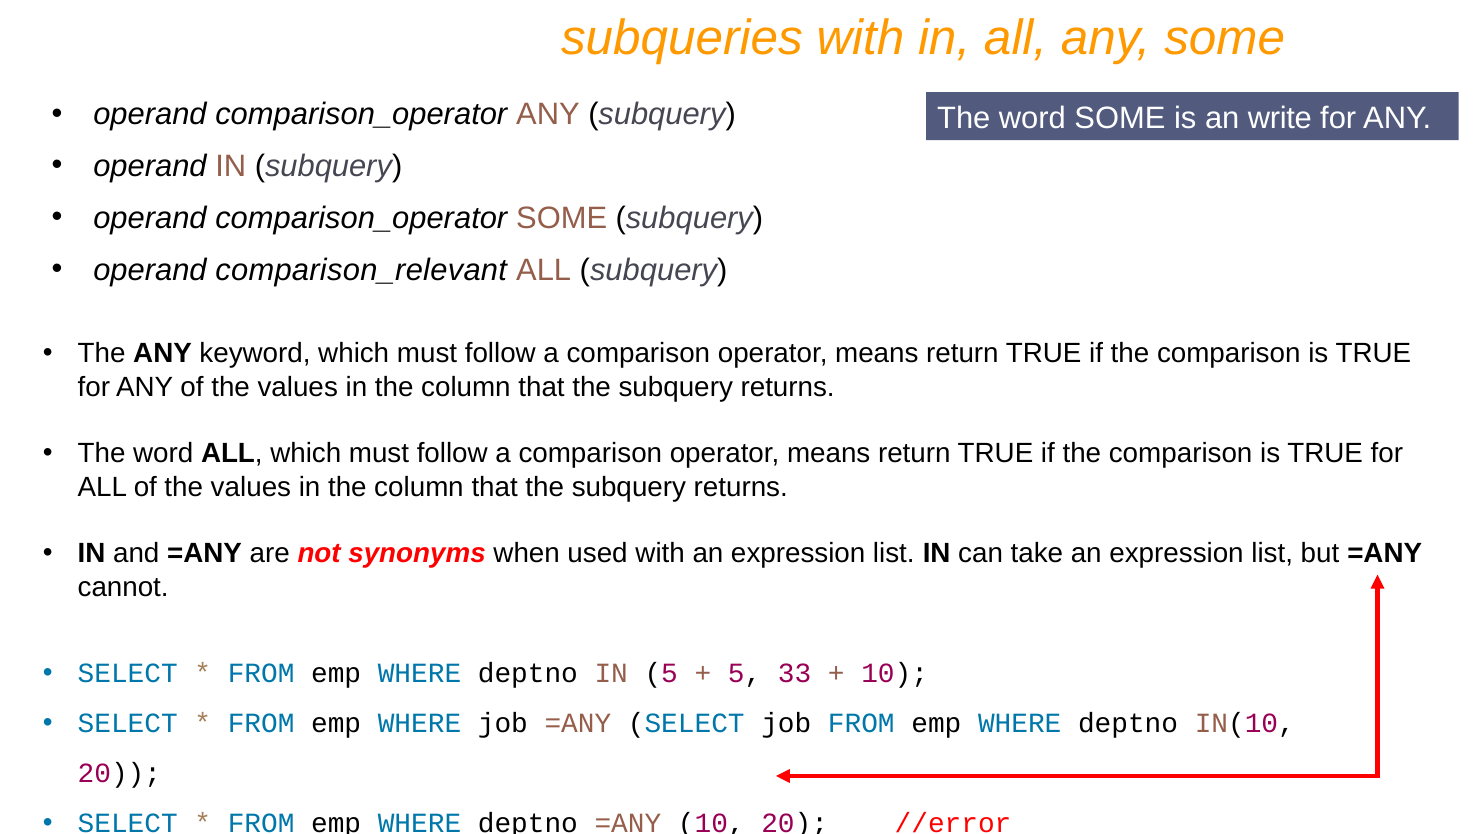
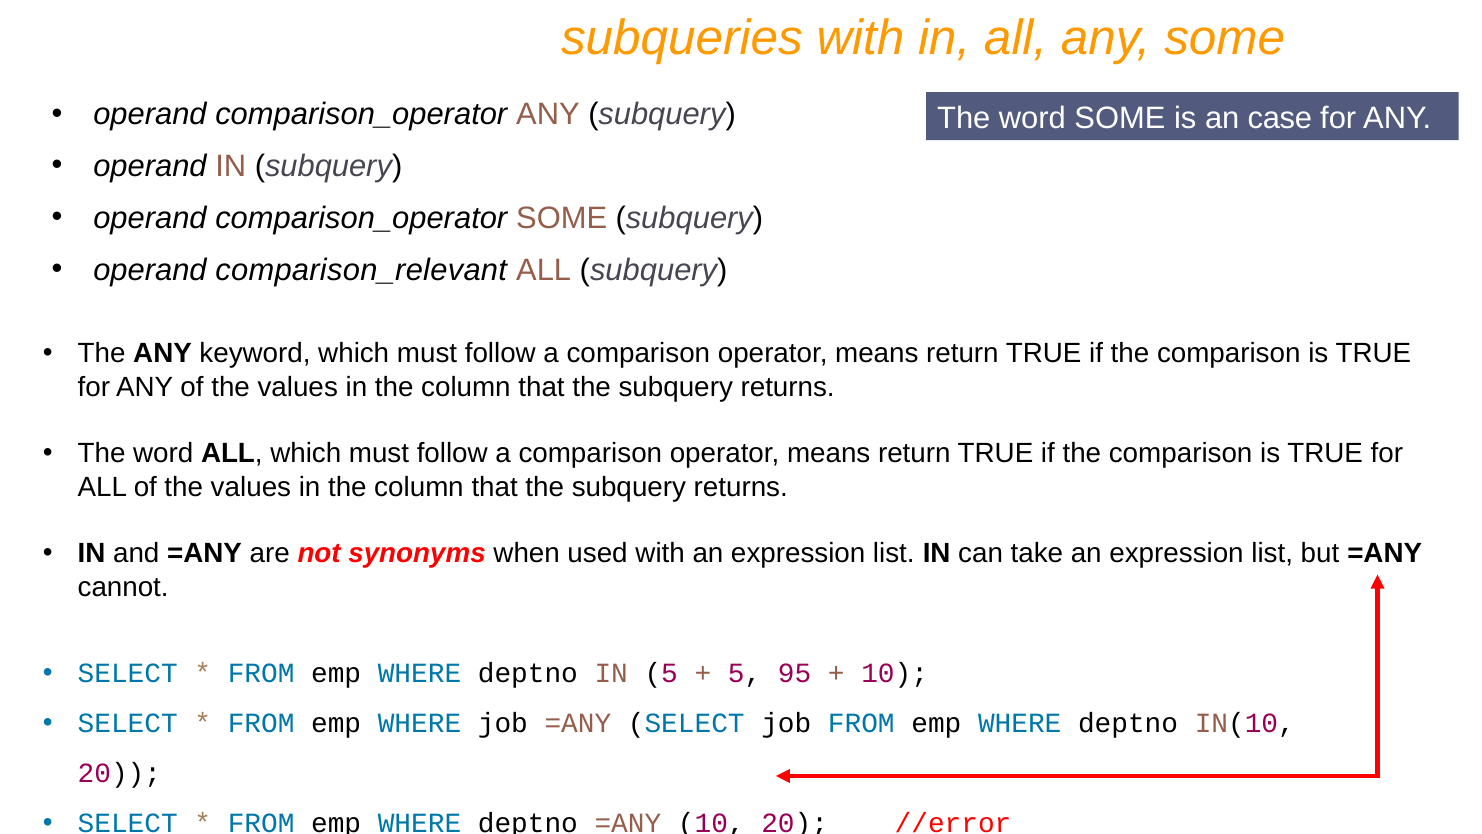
write: write -> case
33: 33 -> 95
